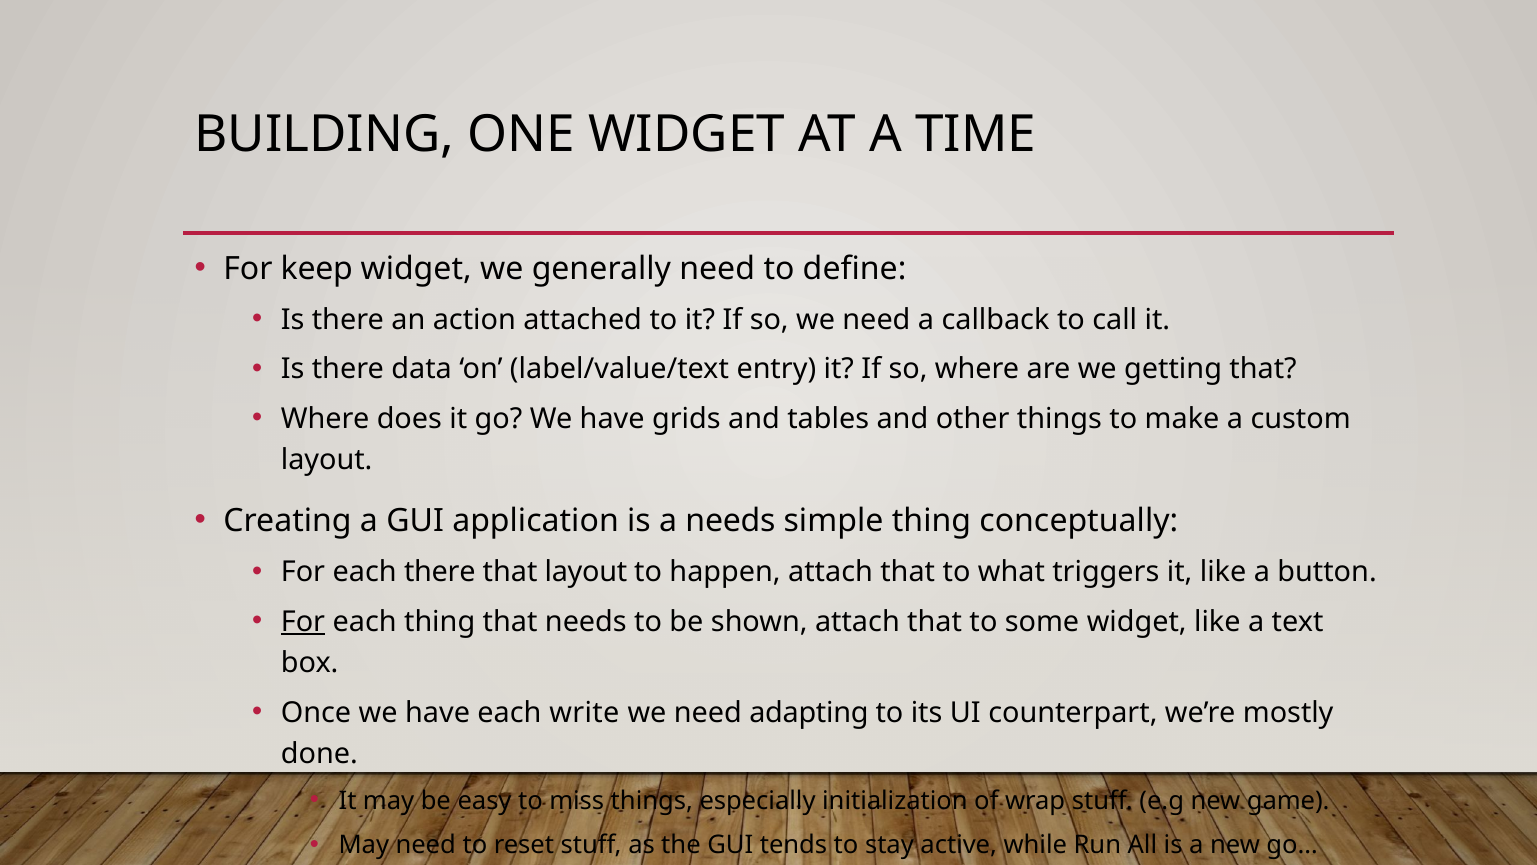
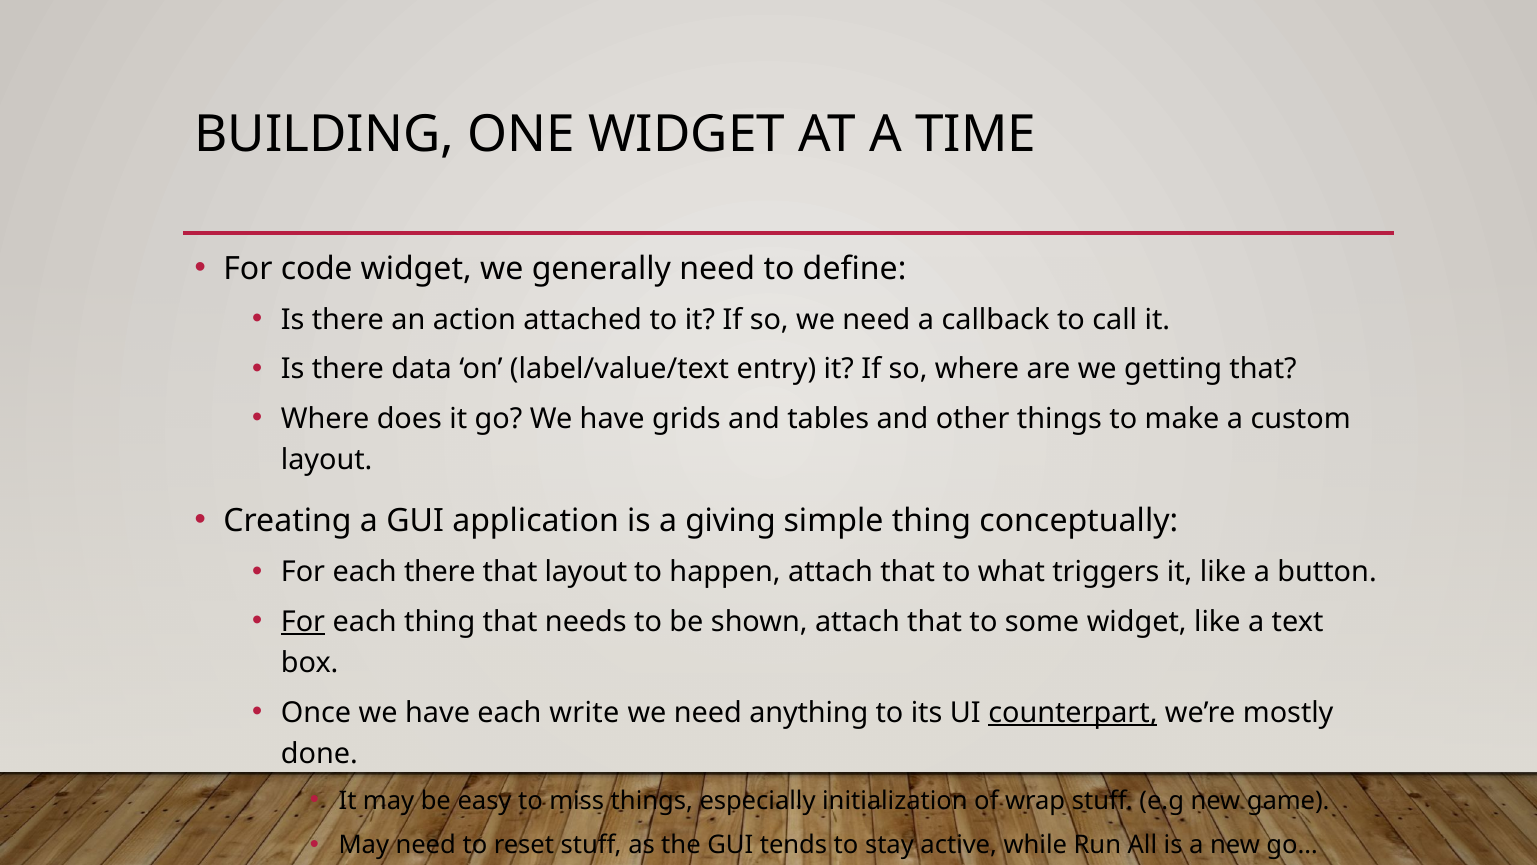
keep: keep -> code
a needs: needs -> giving
adapting: adapting -> anything
counterpart underline: none -> present
